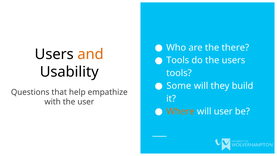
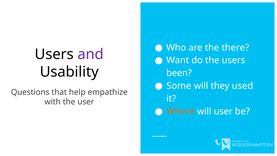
and colour: orange -> purple
Tools at (178, 60): Tools -> Want
tools at (179, 73): tools -> been
build: build -> used
